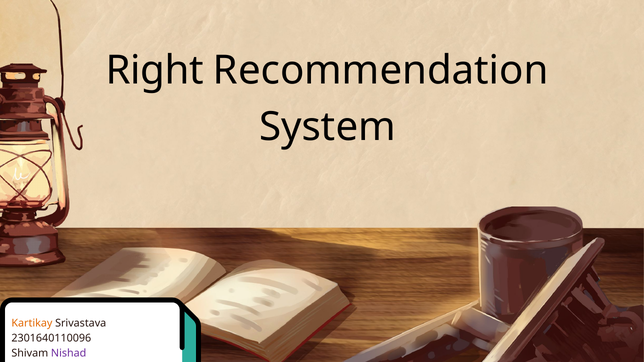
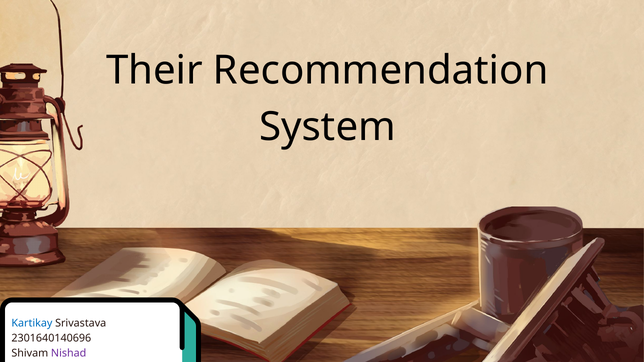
Right: Right -> Their
Kartikay colour: orange -> blue
2301640110096: 2301640110096 -> 2301640140696
